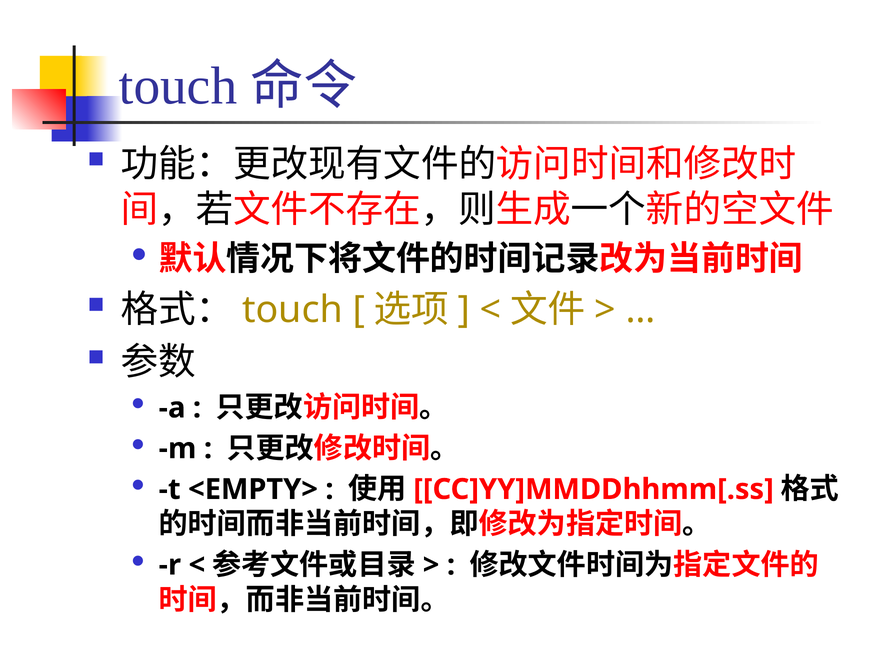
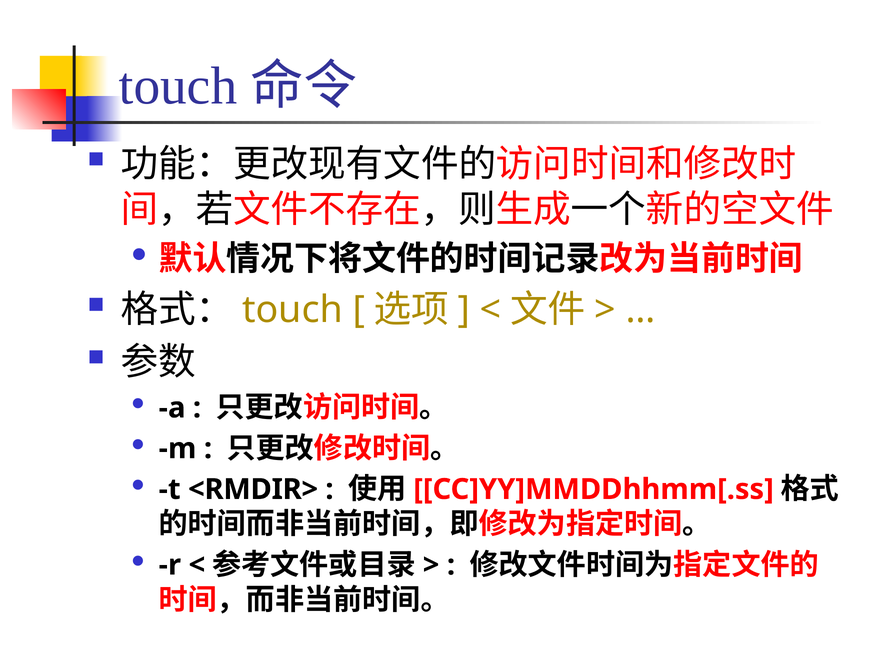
<EMPTY>: <EMPTY> -> <RMDIR>
